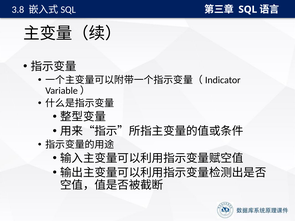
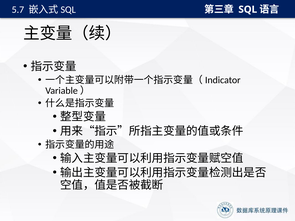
3.8: 3.8 -> 5.7
